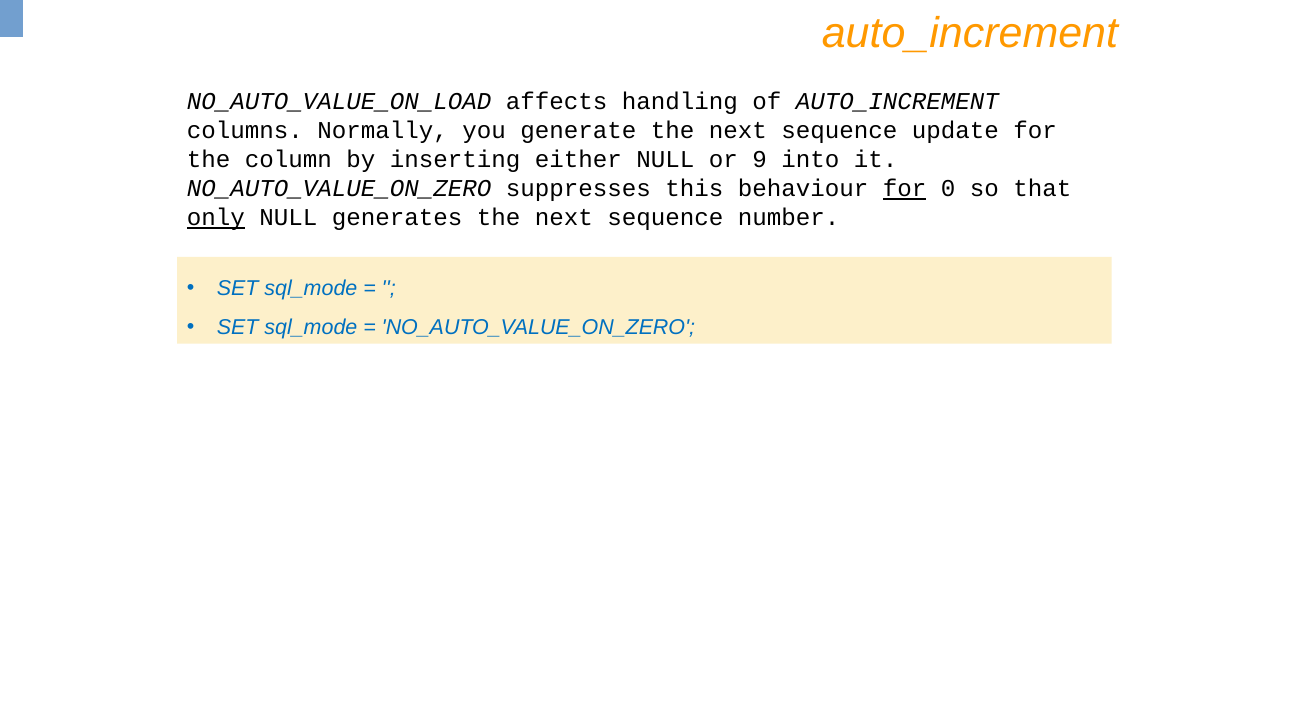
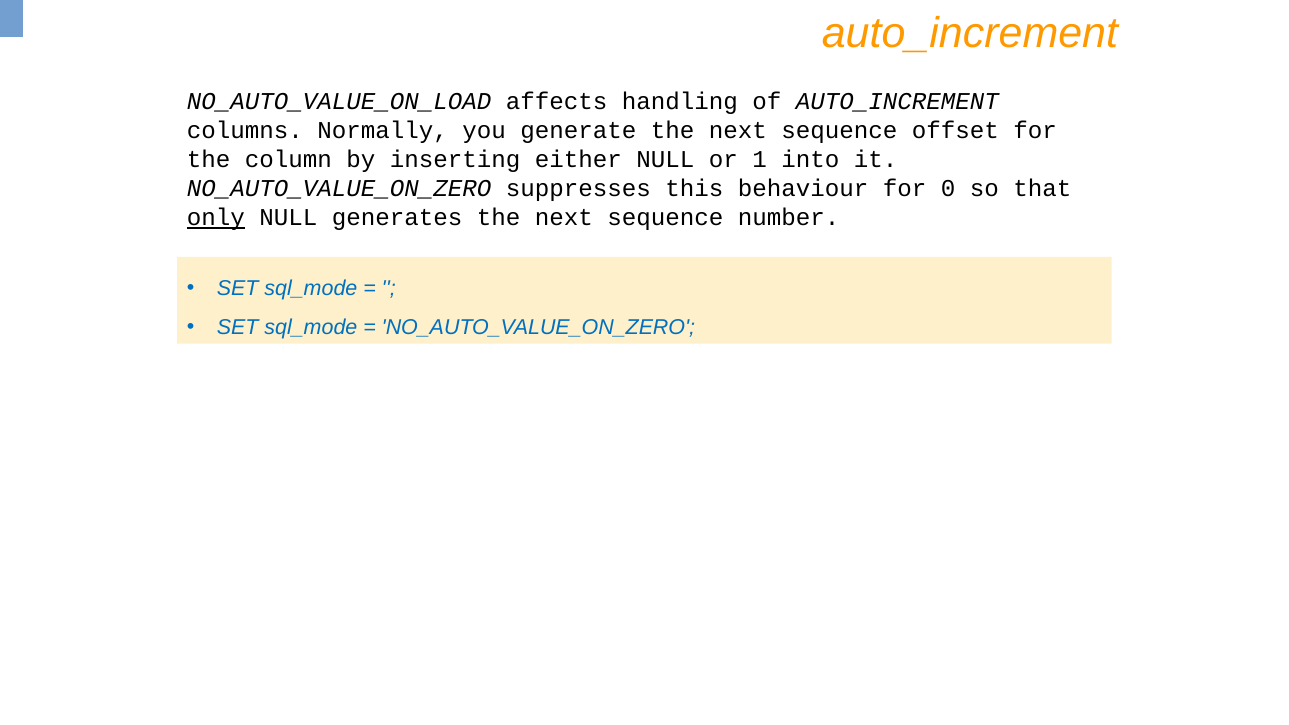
update: update -> offset
9: 9 -> 1
for at (905, 188) underline: present -> none
